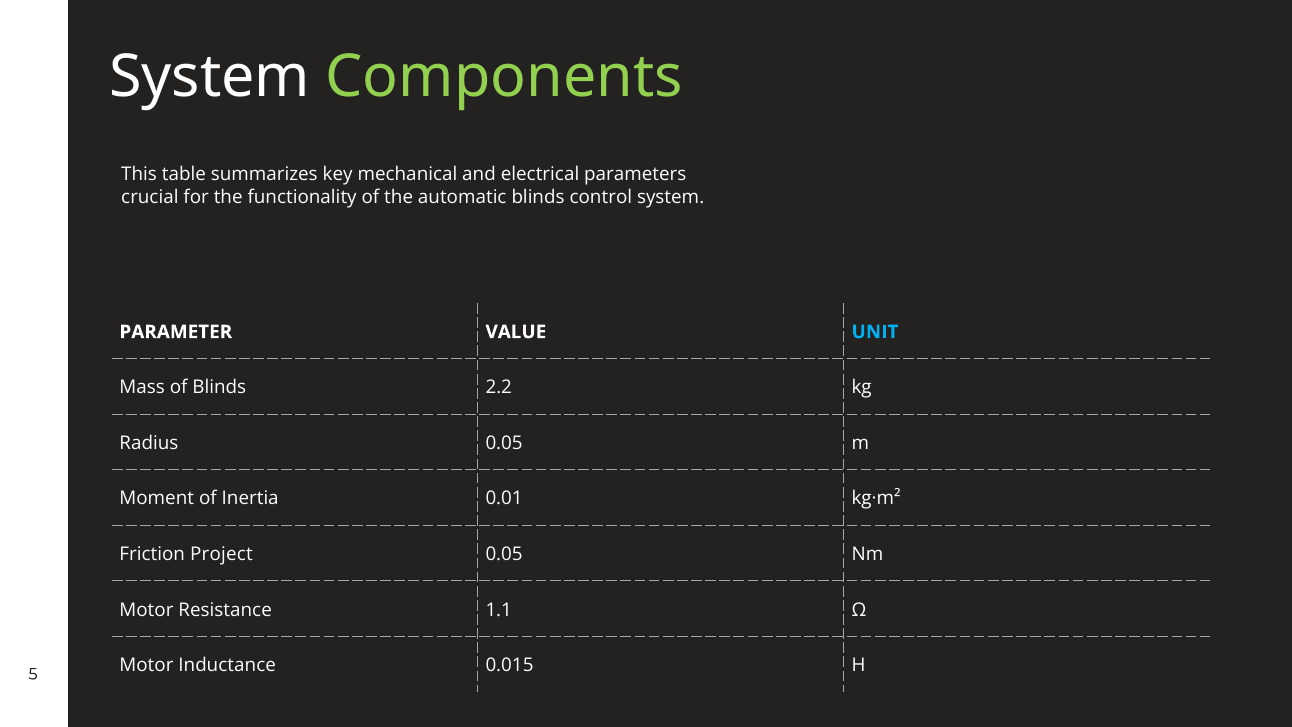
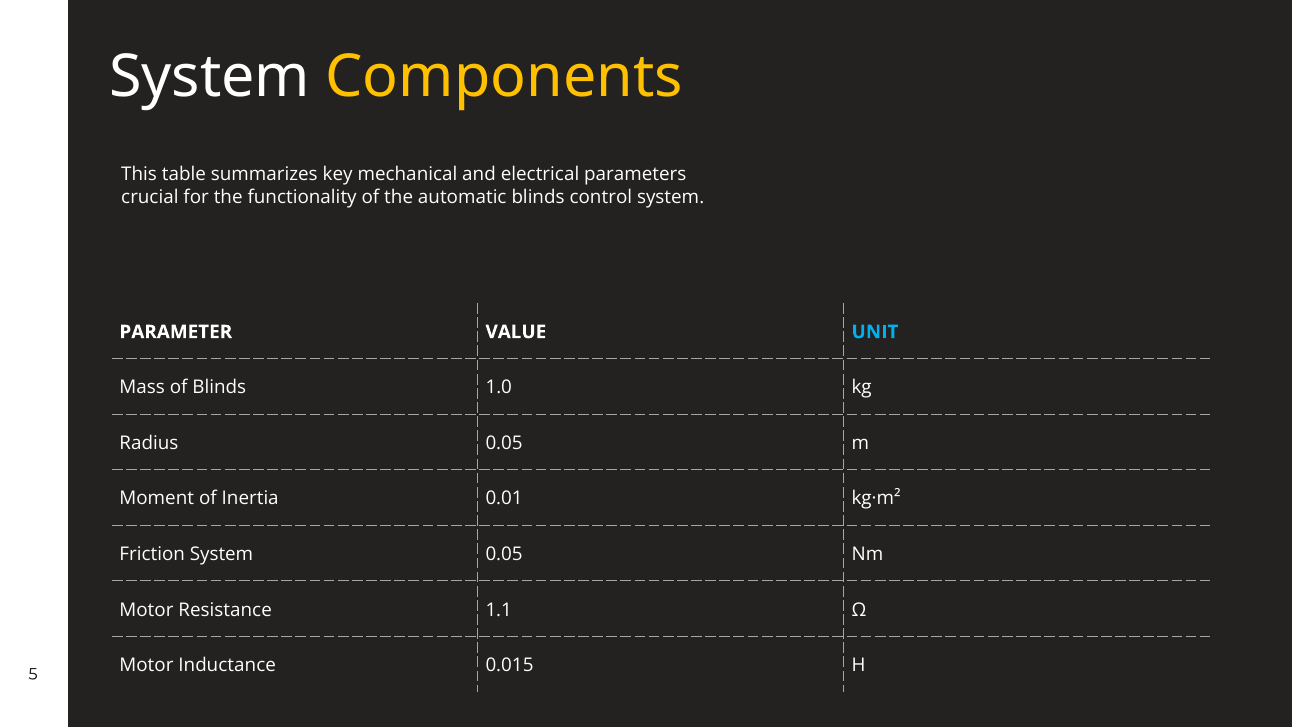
Components colour: light green -> yellow
2.2: 2.2 -> 1.0
Friction Project: Project -> System
